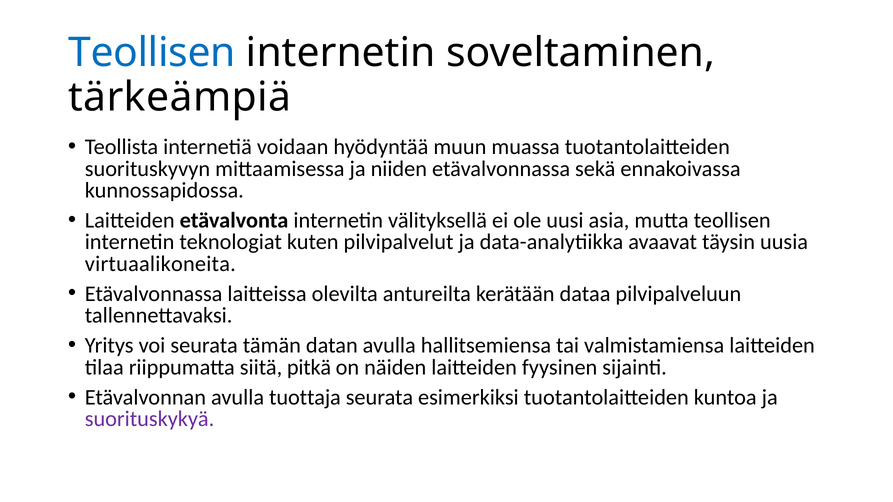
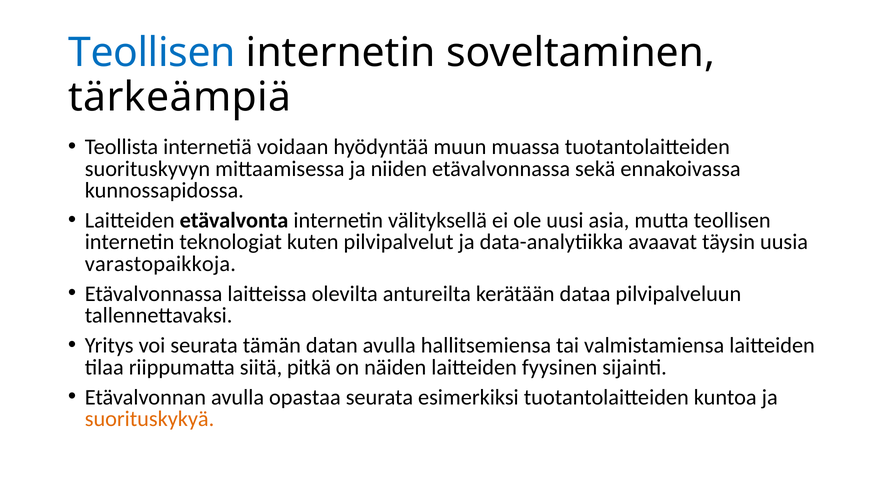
virtuaalikoneita: virtuaalikoneita -> varastopaikkoja
tuottaja: tuottaja -> opastaa
suorituskykyä colour: purple -> orange
